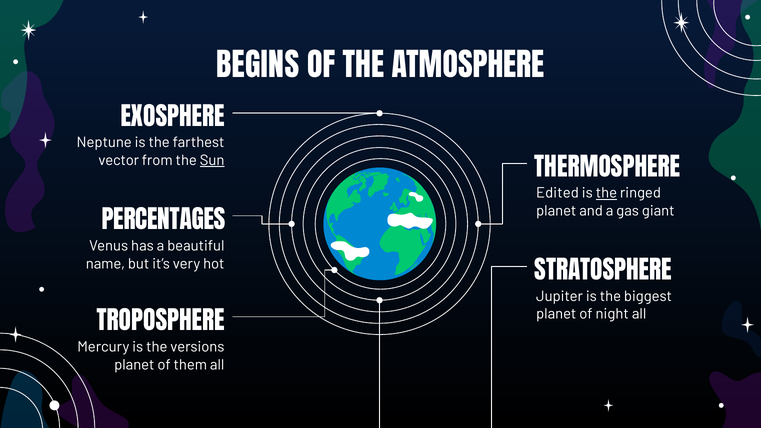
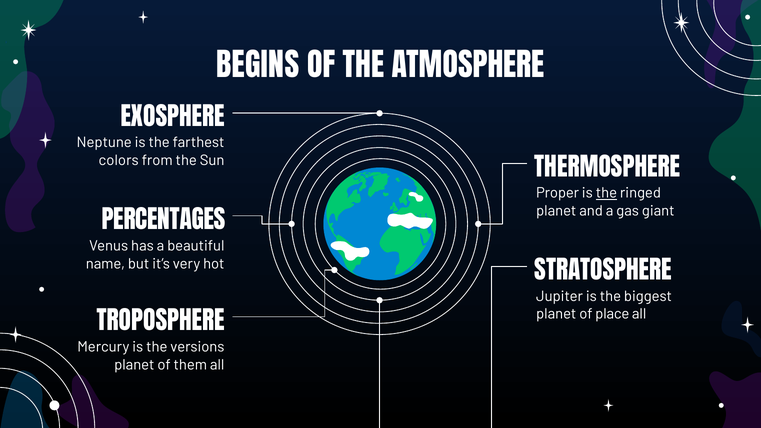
vector: vector -> colors
Sun underline: present -> none
Edited: Edited -> Proper
night: night -> place
